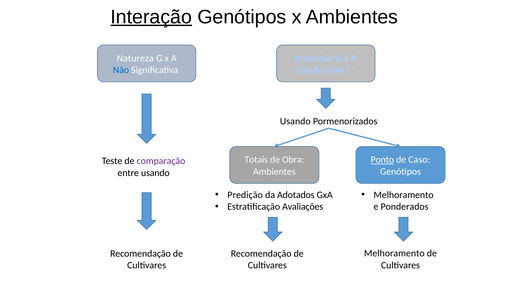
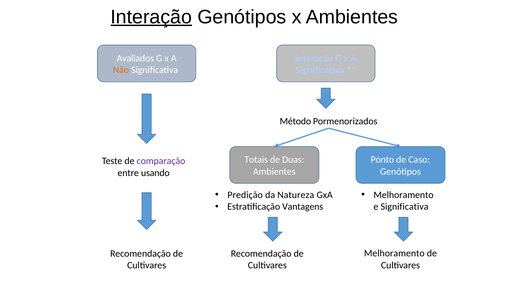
Natureza: Natureza -> Avaliados
Não colour: blue -> orange
Usando at (295, 121): Usando -> Método
Obra: Obra -> Duas
Ponto underline: present -> none
Adotados: Adotados -> Natureza
Avaliações: Avaliações -> Vantagens
e Ponderados: Ponderados -> Significativa
